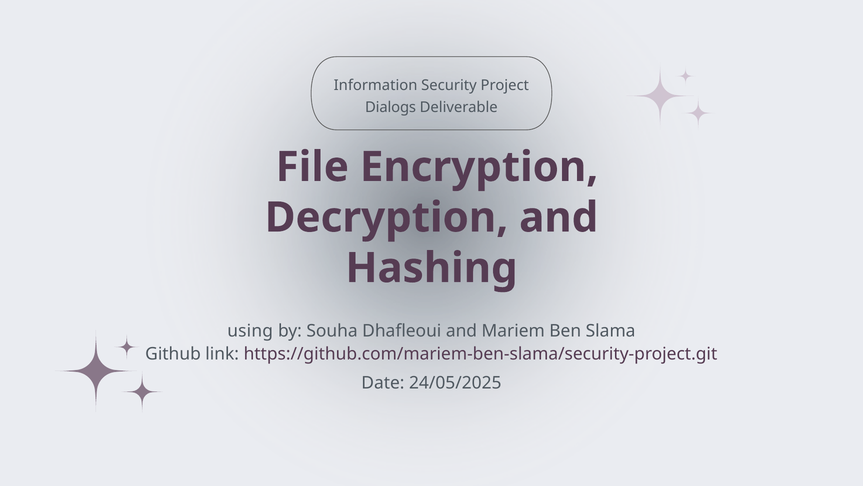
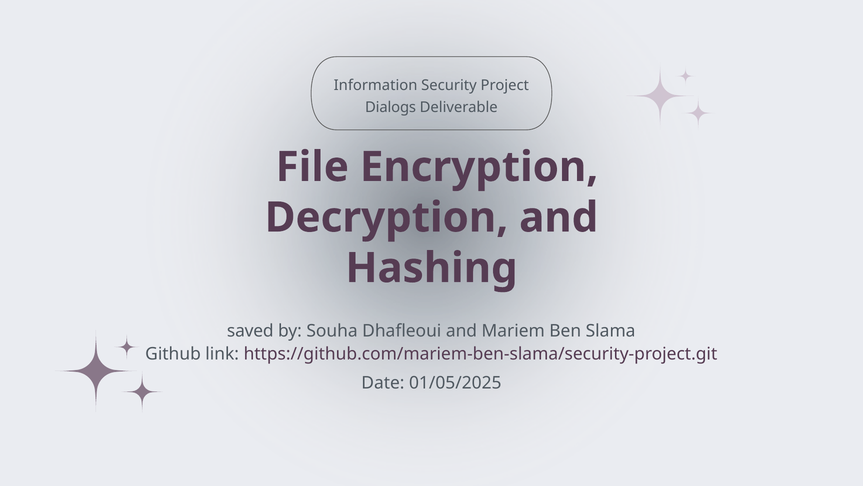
using: using -> saved
24/05/2025: 24/05/2025 -> 01/05/2025
